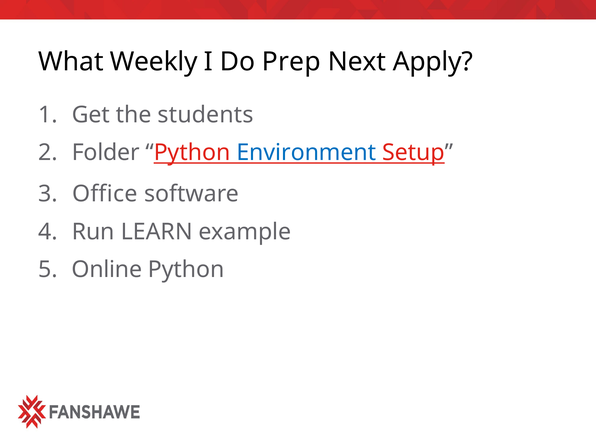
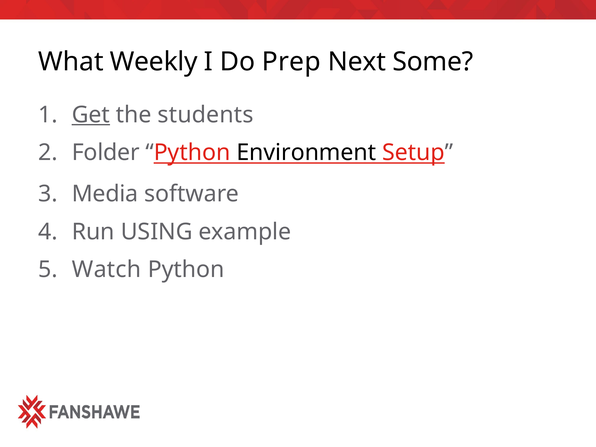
Apply: Apply -> Some
Get underline: none -> present
Environment colour: blue -> black
Office: Office -> Media
LEARN: LEARN -> USING
Online: Online -> Watch
